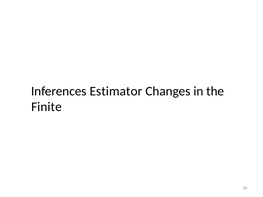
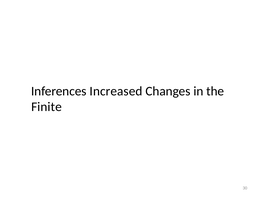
Estimator: Estimator -> Increased
